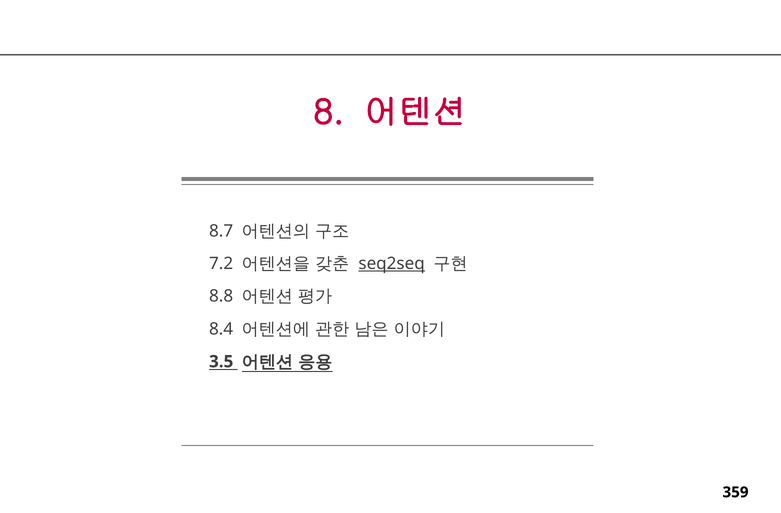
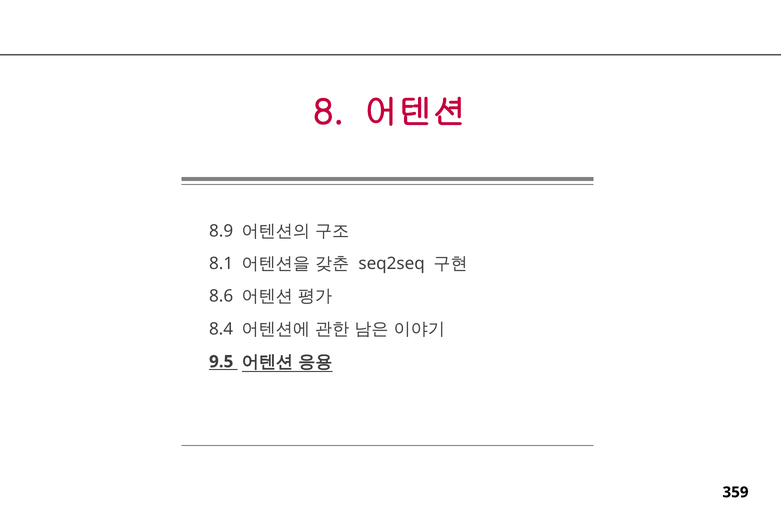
8.7: 8.7 -> 8.9
7.2: 7.2 -> 8.1
seq2seq underline: present -> none
8.8: 8.8 -> 8.6
3.5: 3.5 -> 9.5
